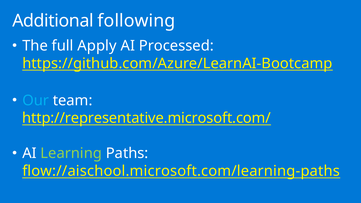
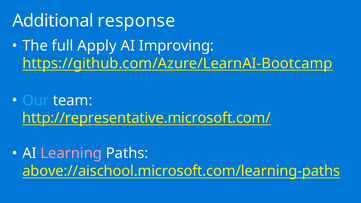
following: following -> response
Processed: Processed -> Improving
Learning colour: light green -> pink
flow://aischool.microsoft.com/learning-paths: flow://aischool.microsoft.com/learning-paths -> above://aischool.microsoft.com/learning-paths
